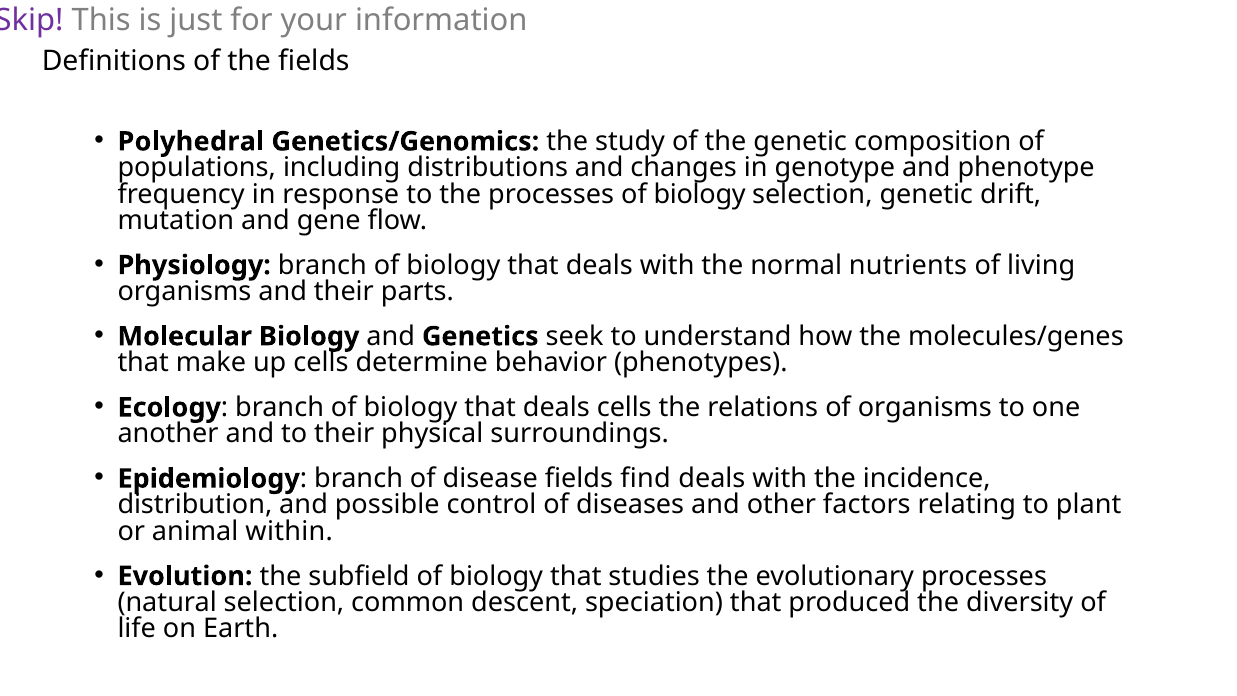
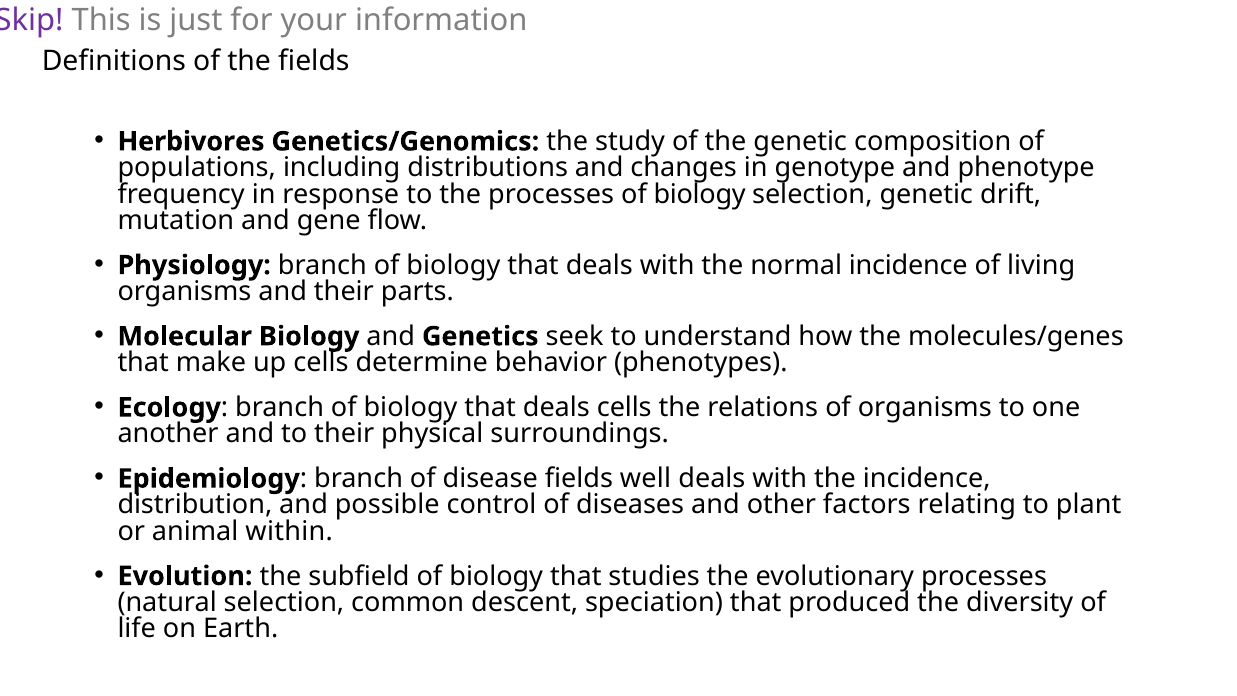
Polyhedral: Polyhedral -> Herbivores
normal nutrients: nutrients -> incidence
find: find -> well
